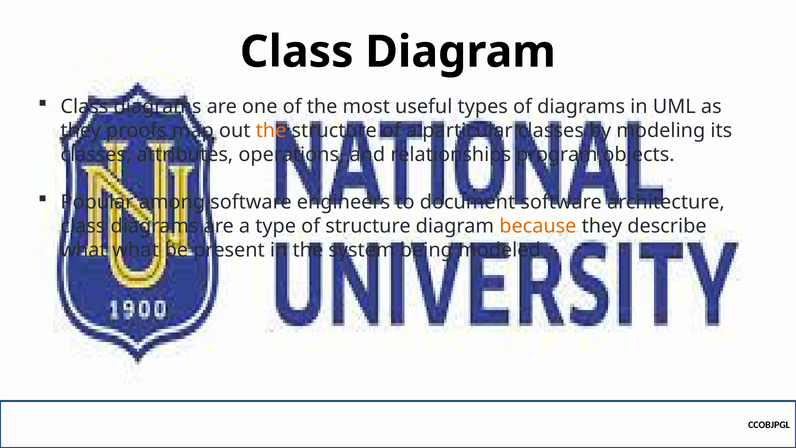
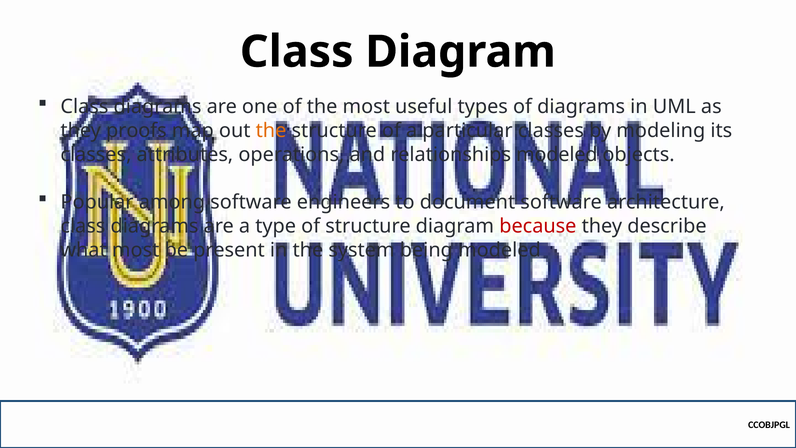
relationships program: program -> modeled
because colour: orange -> red
what what: what -> most
